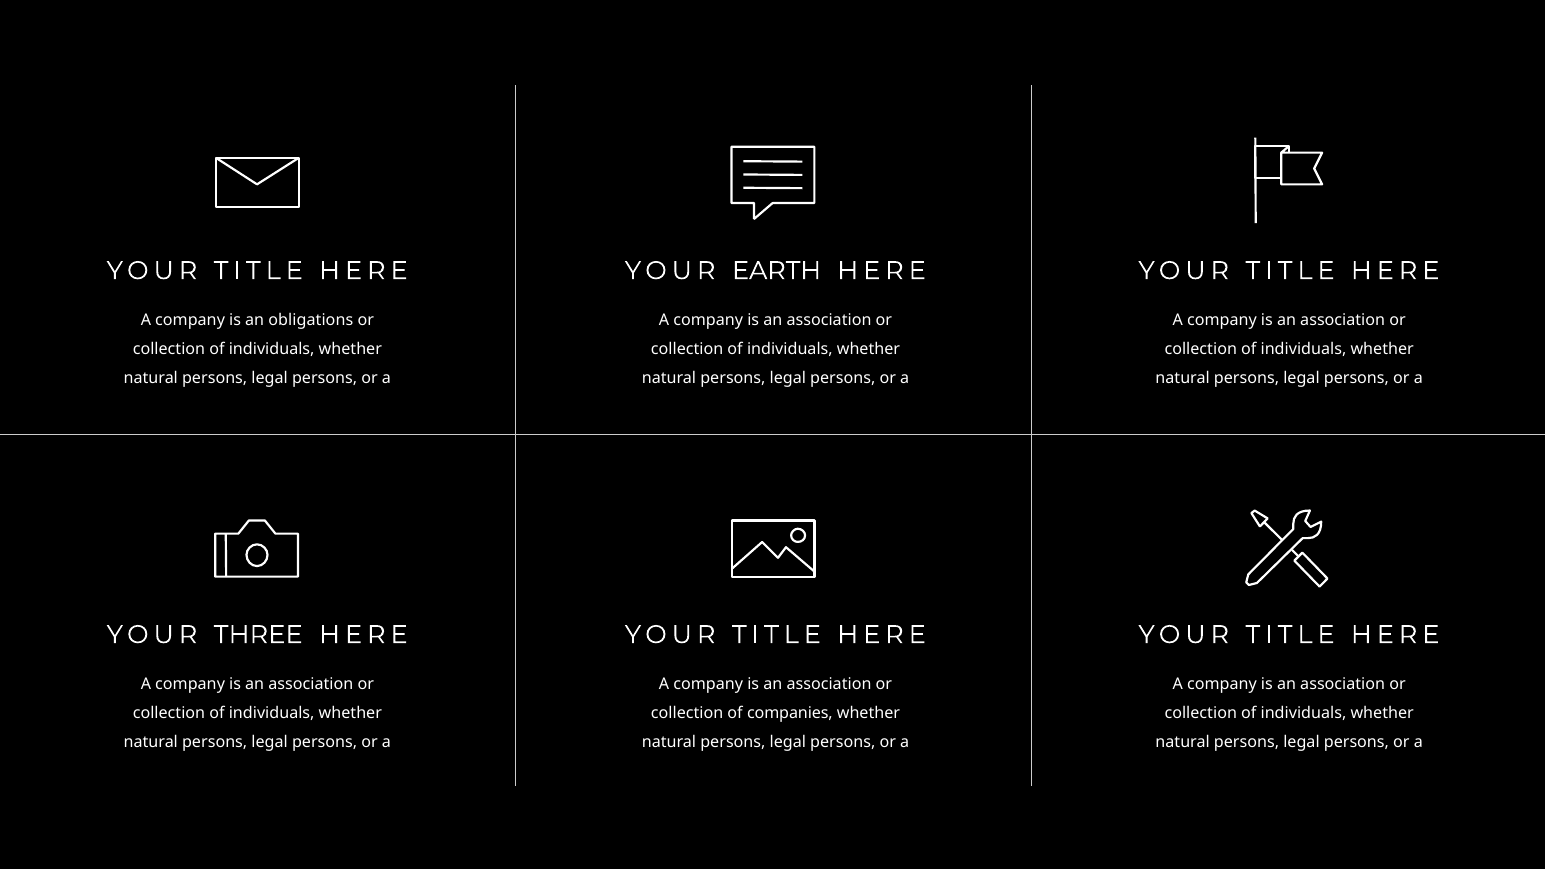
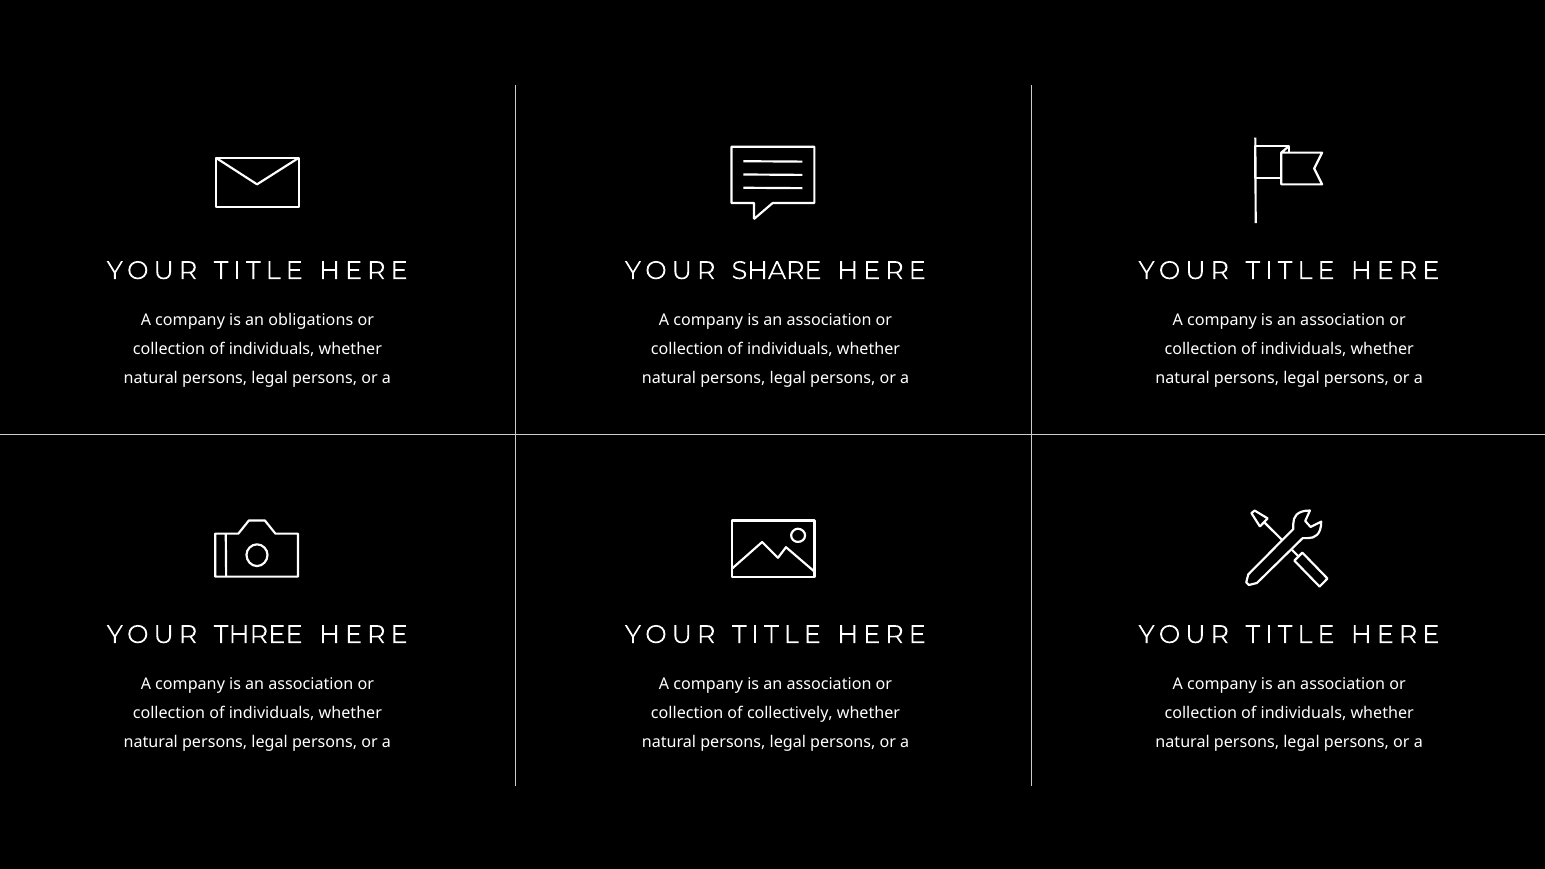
EARTH: EARTH -> SHARE
companies: companies -> collectively
